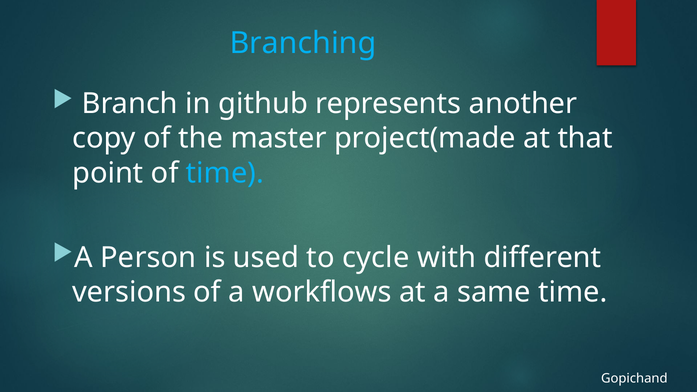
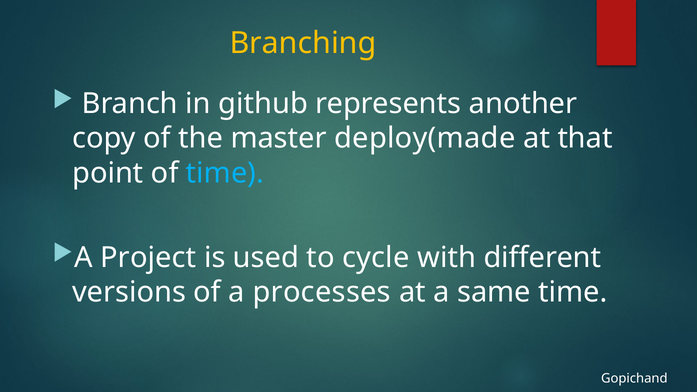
Branching colour: light blue -> yellow
project(made: project(made -> deploy(made
Person: Person -> Project
workflows: workflows -> processes
